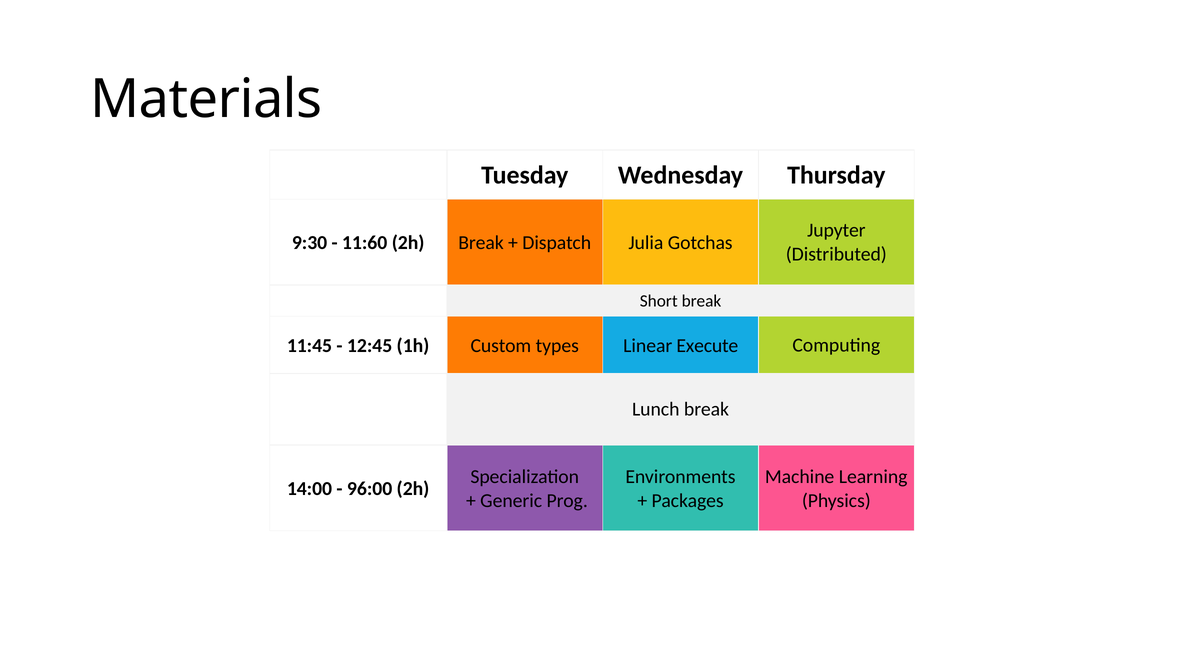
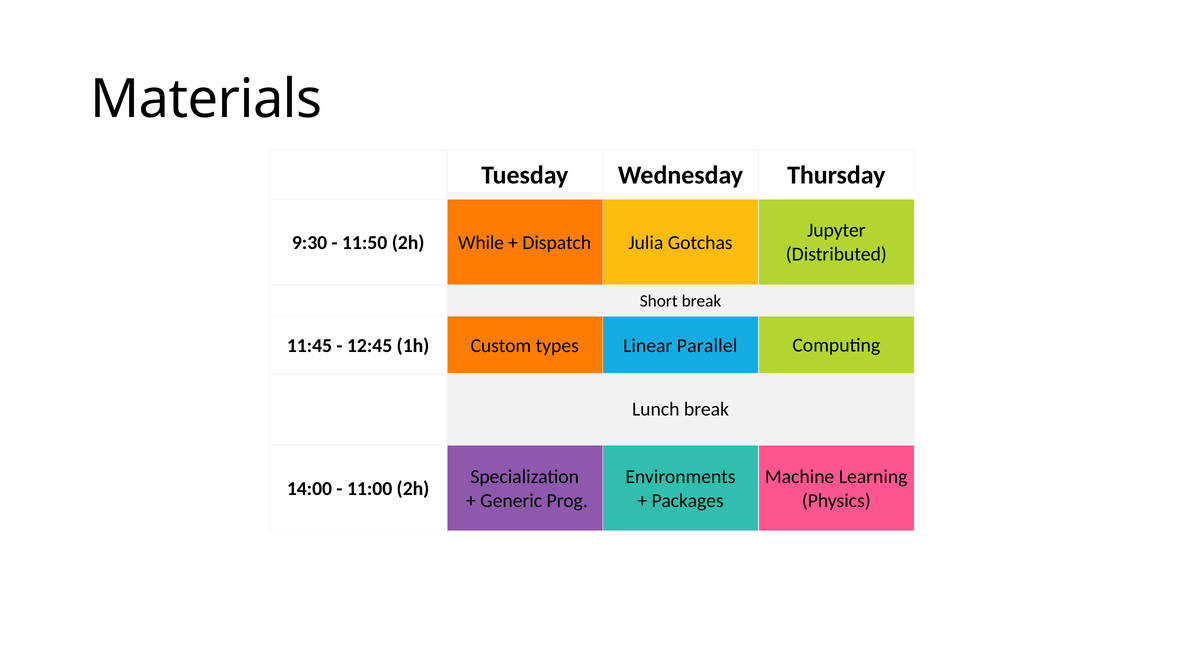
11:60: 11:60 -> 11:50
2h Break: Break -> While
Execute: Execute -> Parallel
96:00: 96:00 -> 11:00
